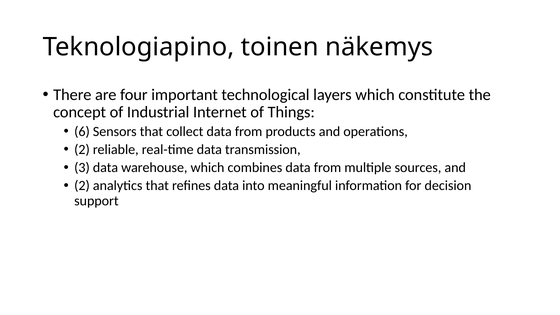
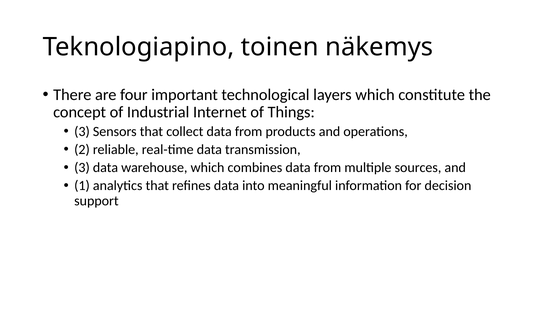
6 at (82, 132): 6 -> 3
2 at (82, 186): 2 -> 1
